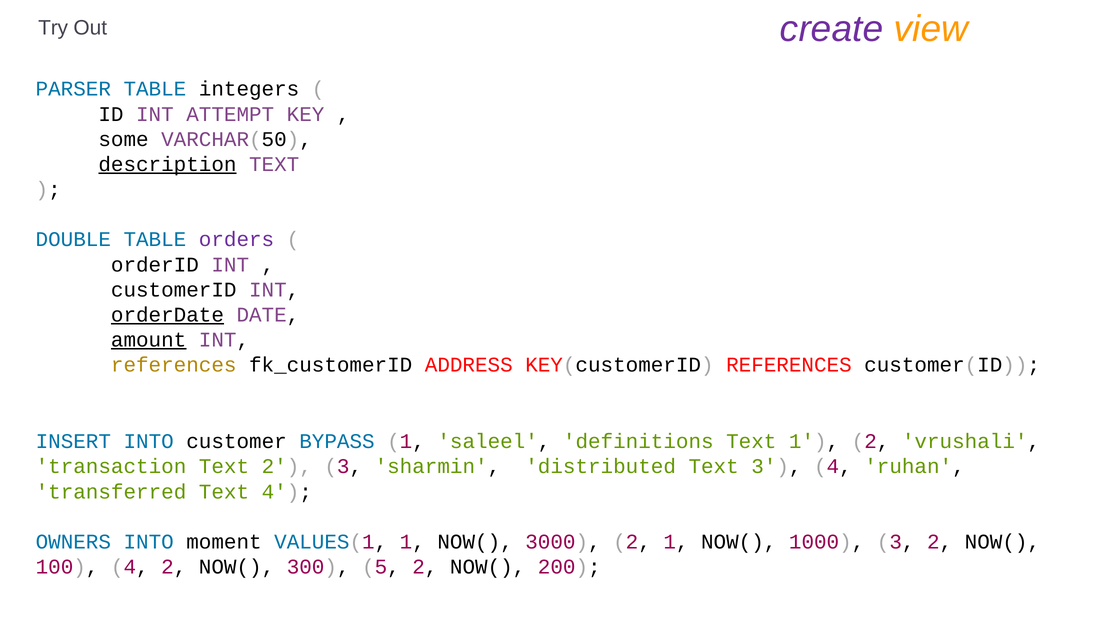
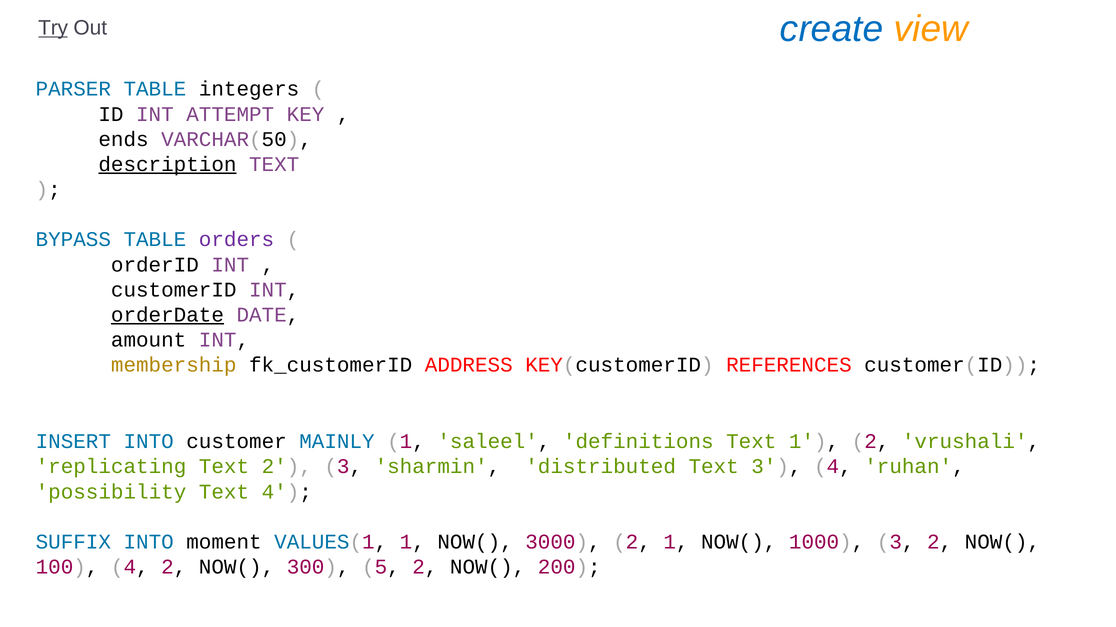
create colour: purple -> blue
Try underline: none -> present
some: some -> ends
DOUBLE: DOUBLE -> BYPASS
amount underline: present -> none
references at (174, 365): references -> membership
BYPASS: BYPASS -> MAINLY
transaction: transaction -> replicating
transferred: transferred -> possibility
OWNERS: OWNERS -> SUFFIX
